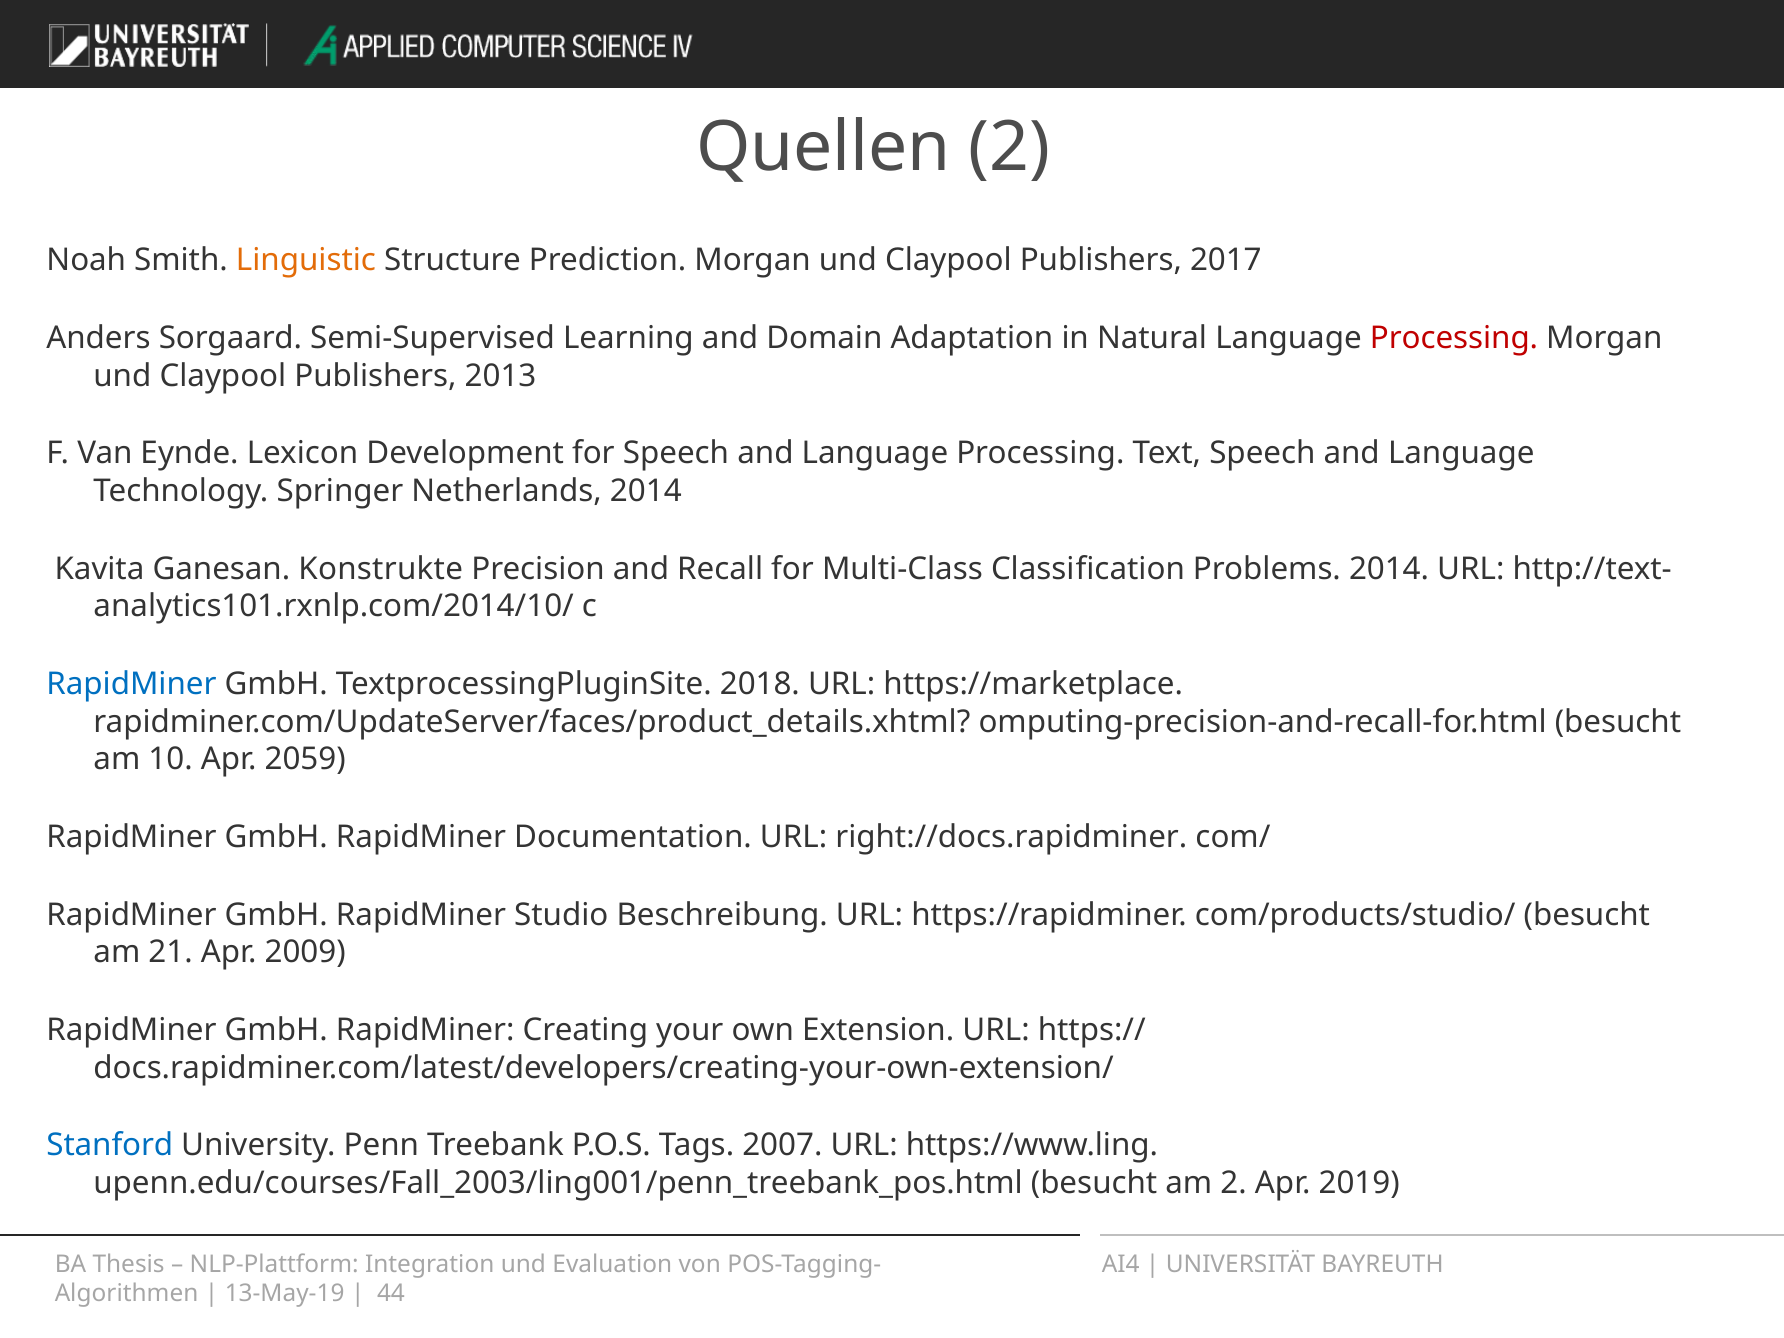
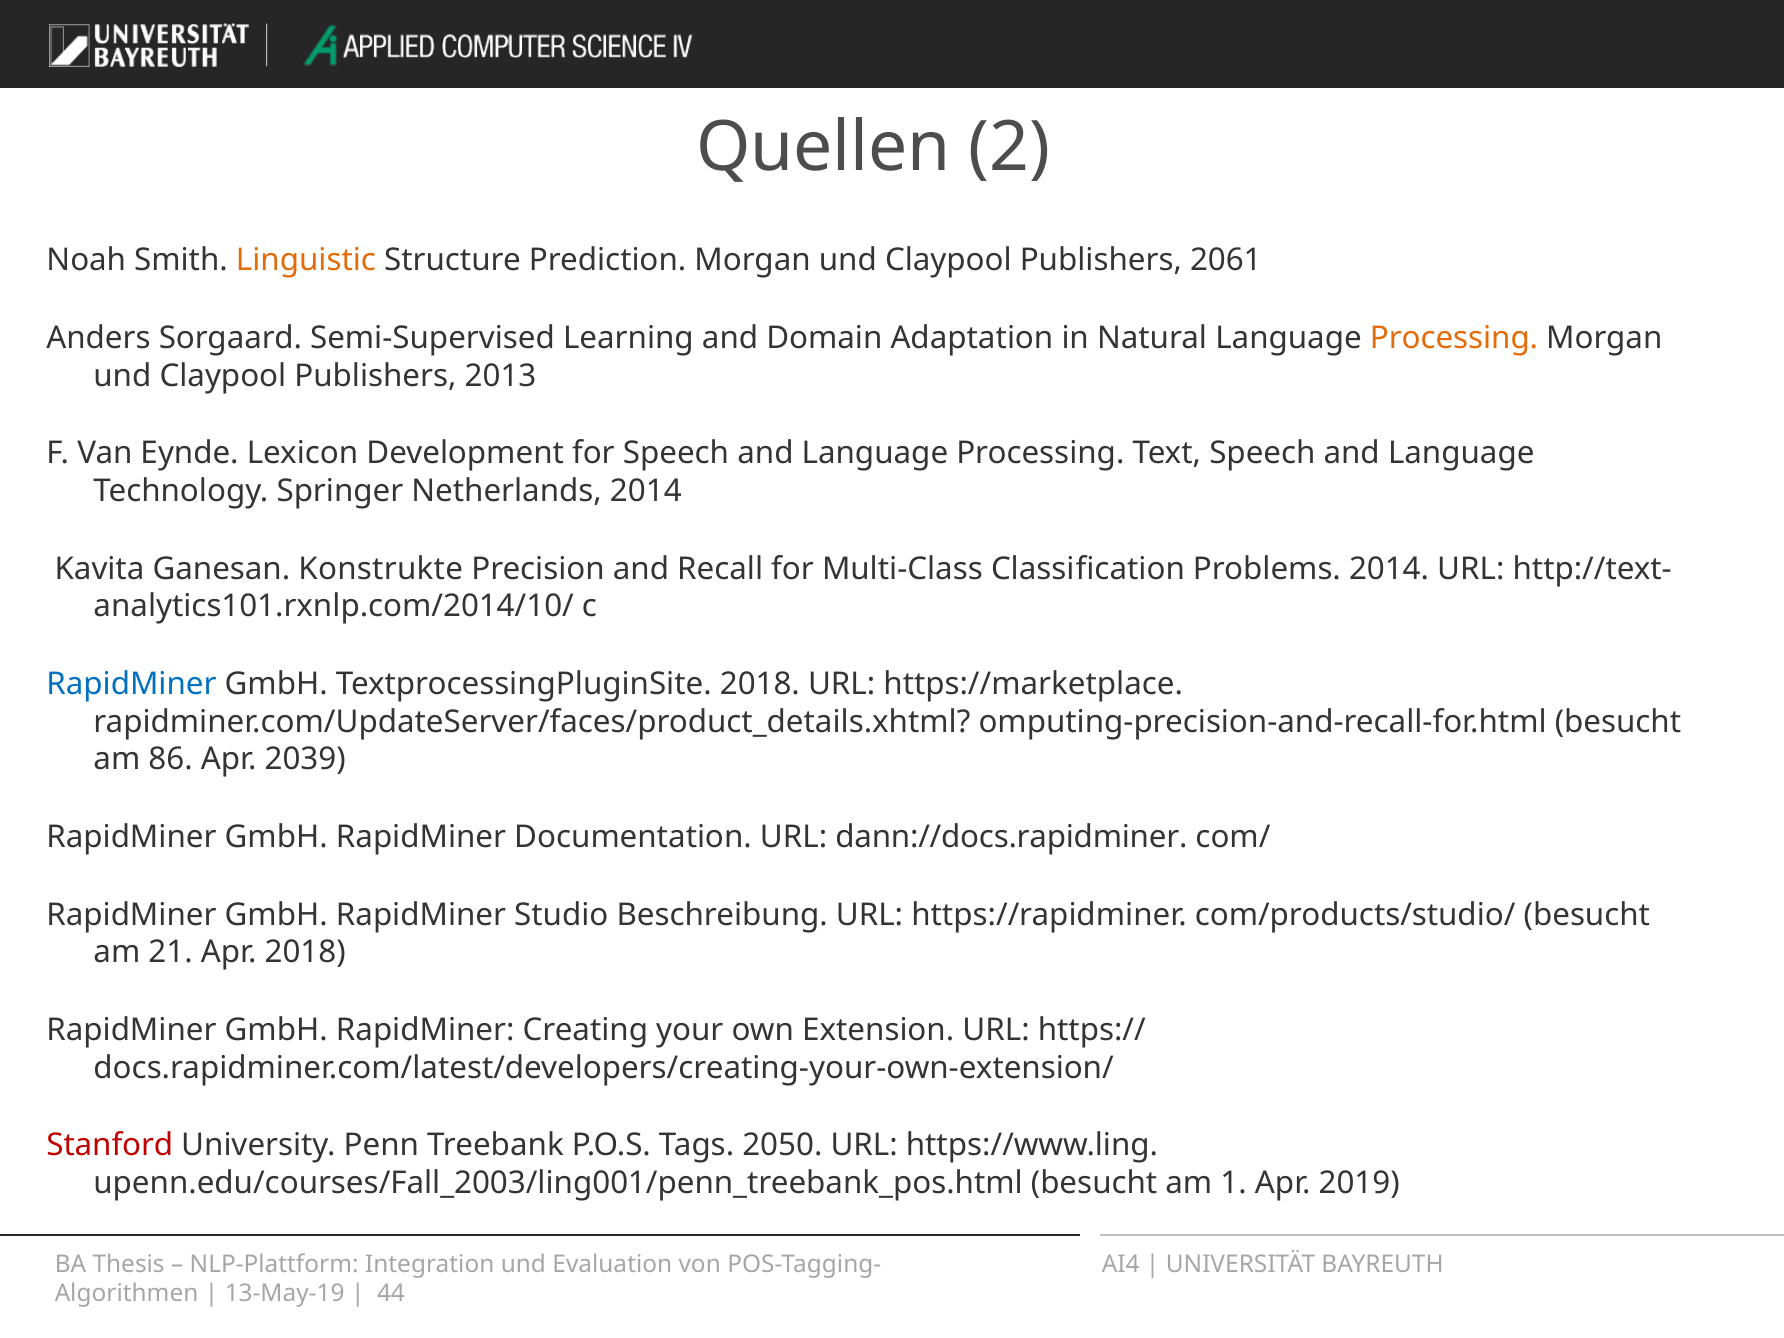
2017: 2017 -> 2061
Processing at (1454, 338) colour: red -> orange
10: 10 -> 86
2059: 2059 -> 2039
right://docs.rapidminer: right://docs.rapidminer -> dann://docs.rapidminer
Apr 2009: 2009 -> 2018
Stanford colour: blue -> red
2007: 2007 -> 2050
am 2: 2 -> 1
